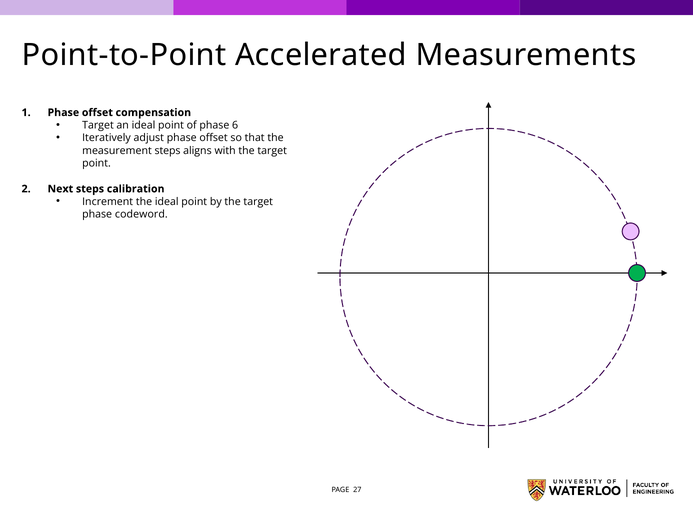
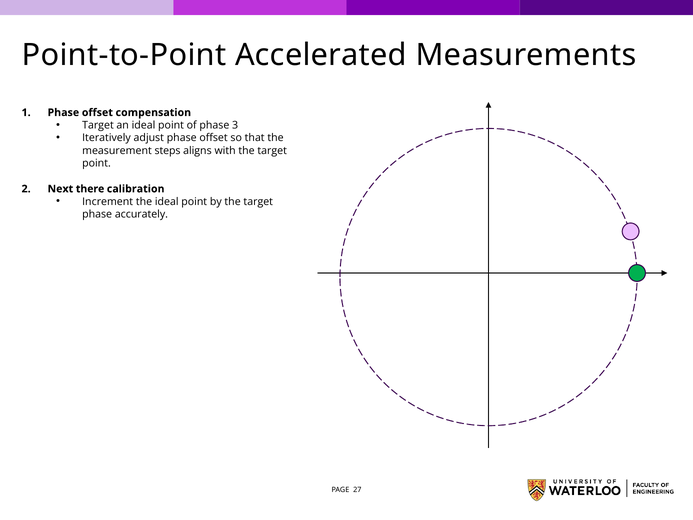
6: 6 -> 3
Next steps: steps -> there
codeword: codeword -> accurately
